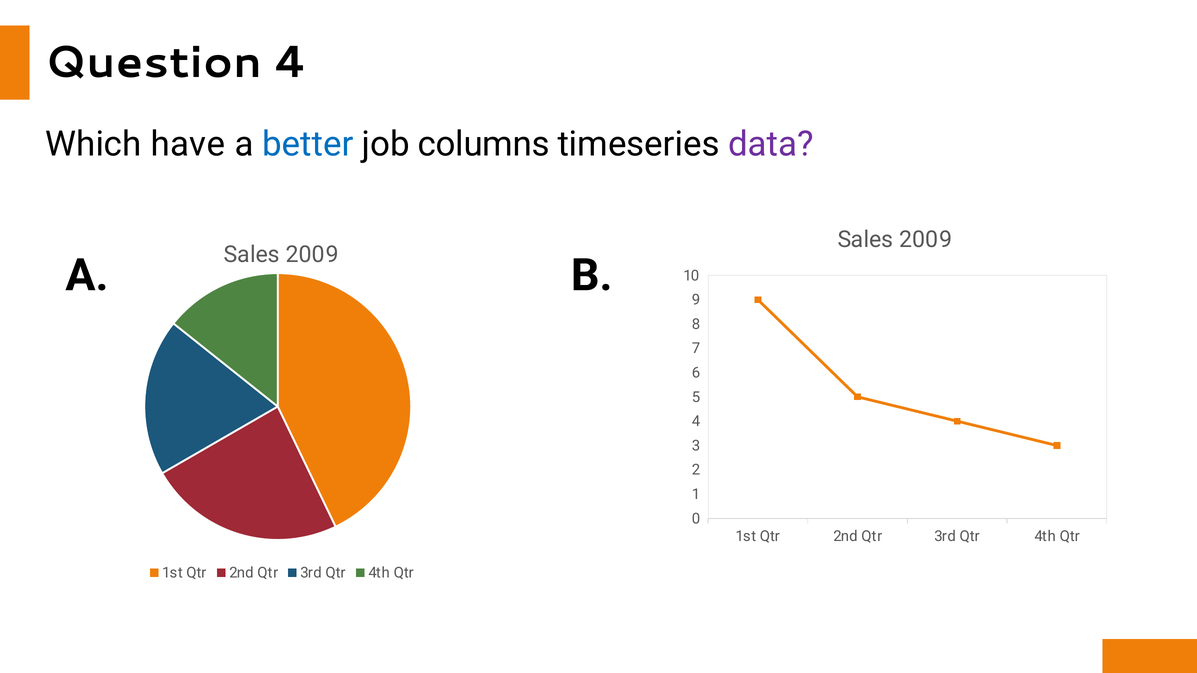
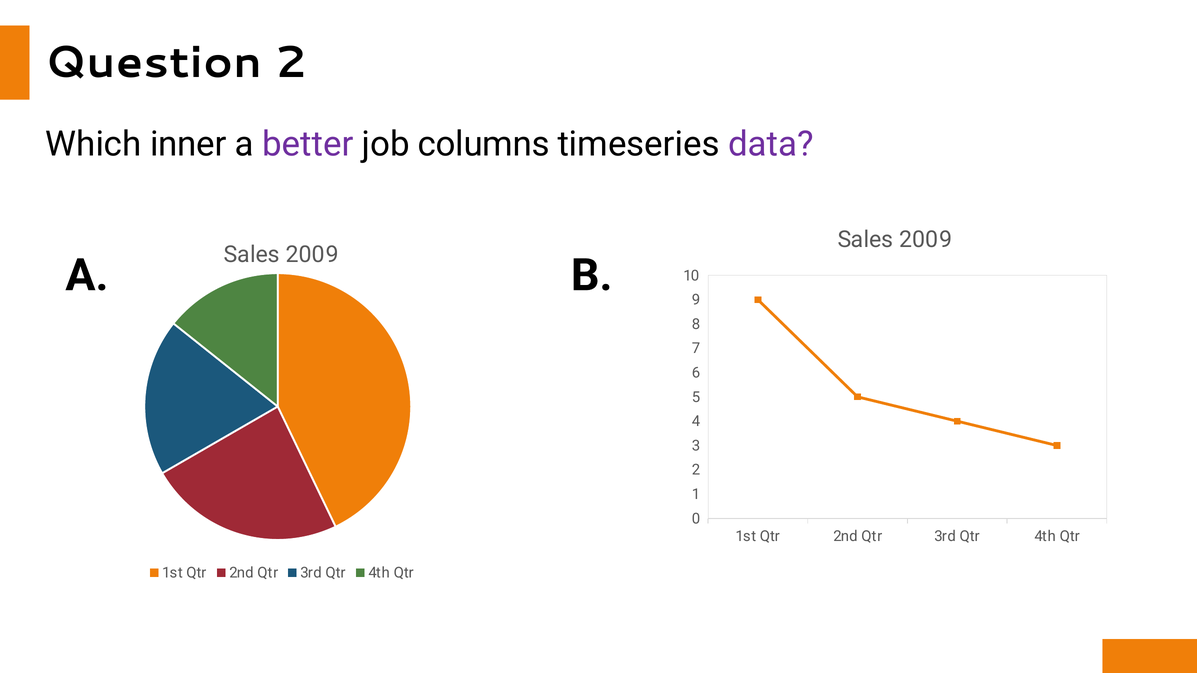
Question 4: 4 -> 2
have: have -> inner
better colour: blue -> purple
